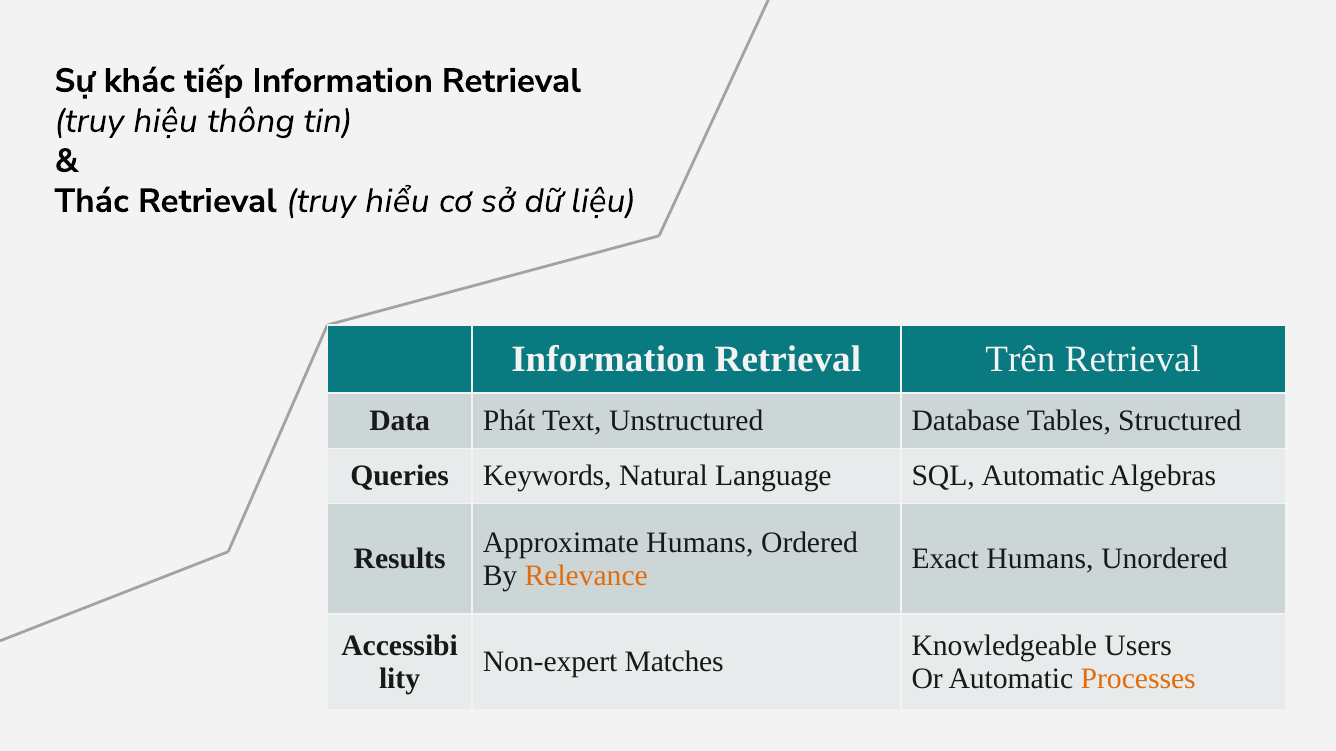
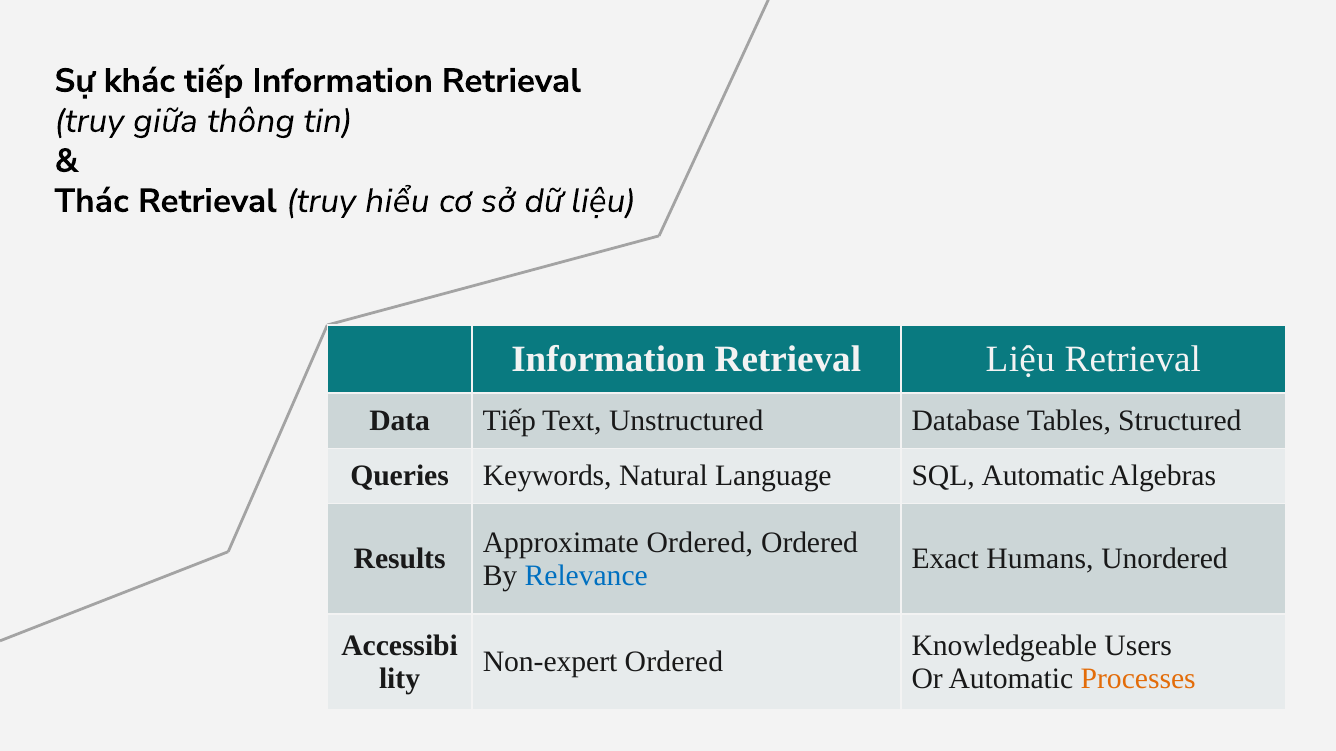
hiệu: hiệu -> giữa
Retrieval Trên: Trên -> Liệu
Data Phát: Phát -> Tiếp
Approximate Humans: Humans -> Ordered
Relevance colour: orange -> blue
Non-expert Matches: Matches -> Ordered
